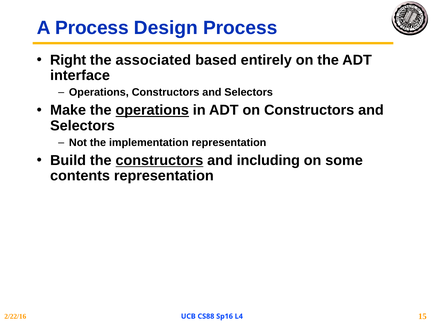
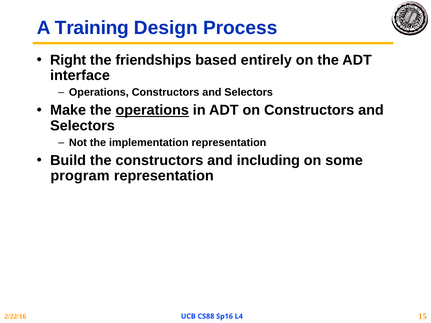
A Process: Process -> Training
associated: associated -> friendships
constructors at (159, 161) underline: present -> none
contents: contents -> program
